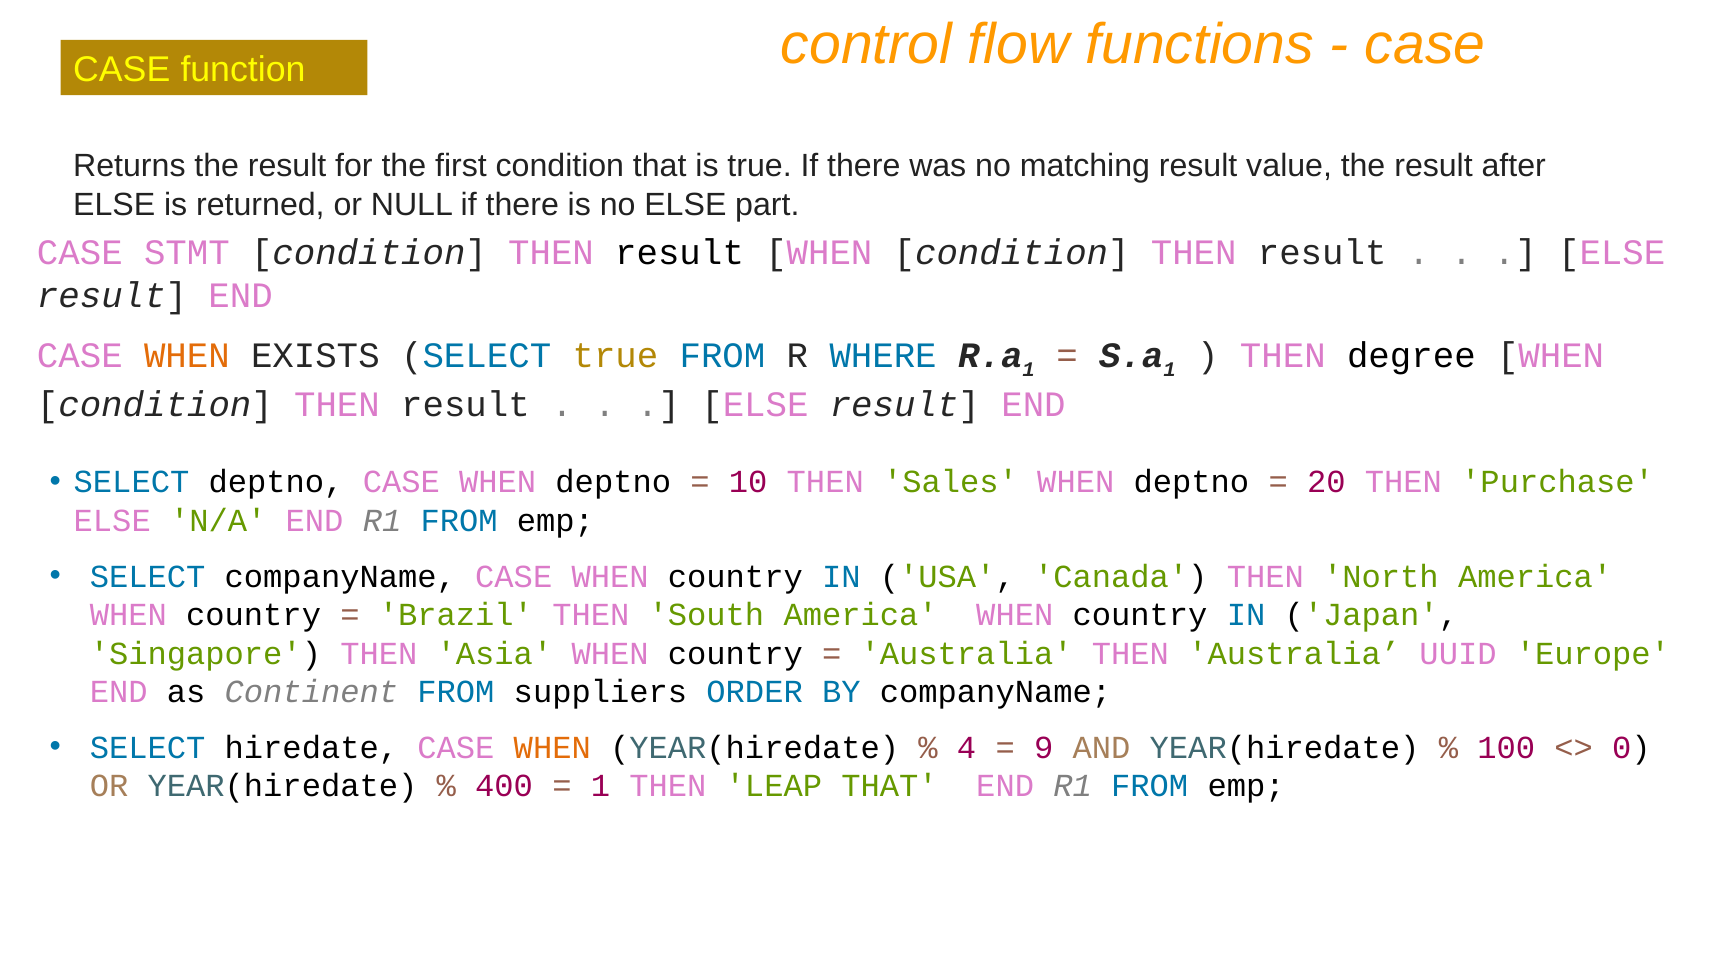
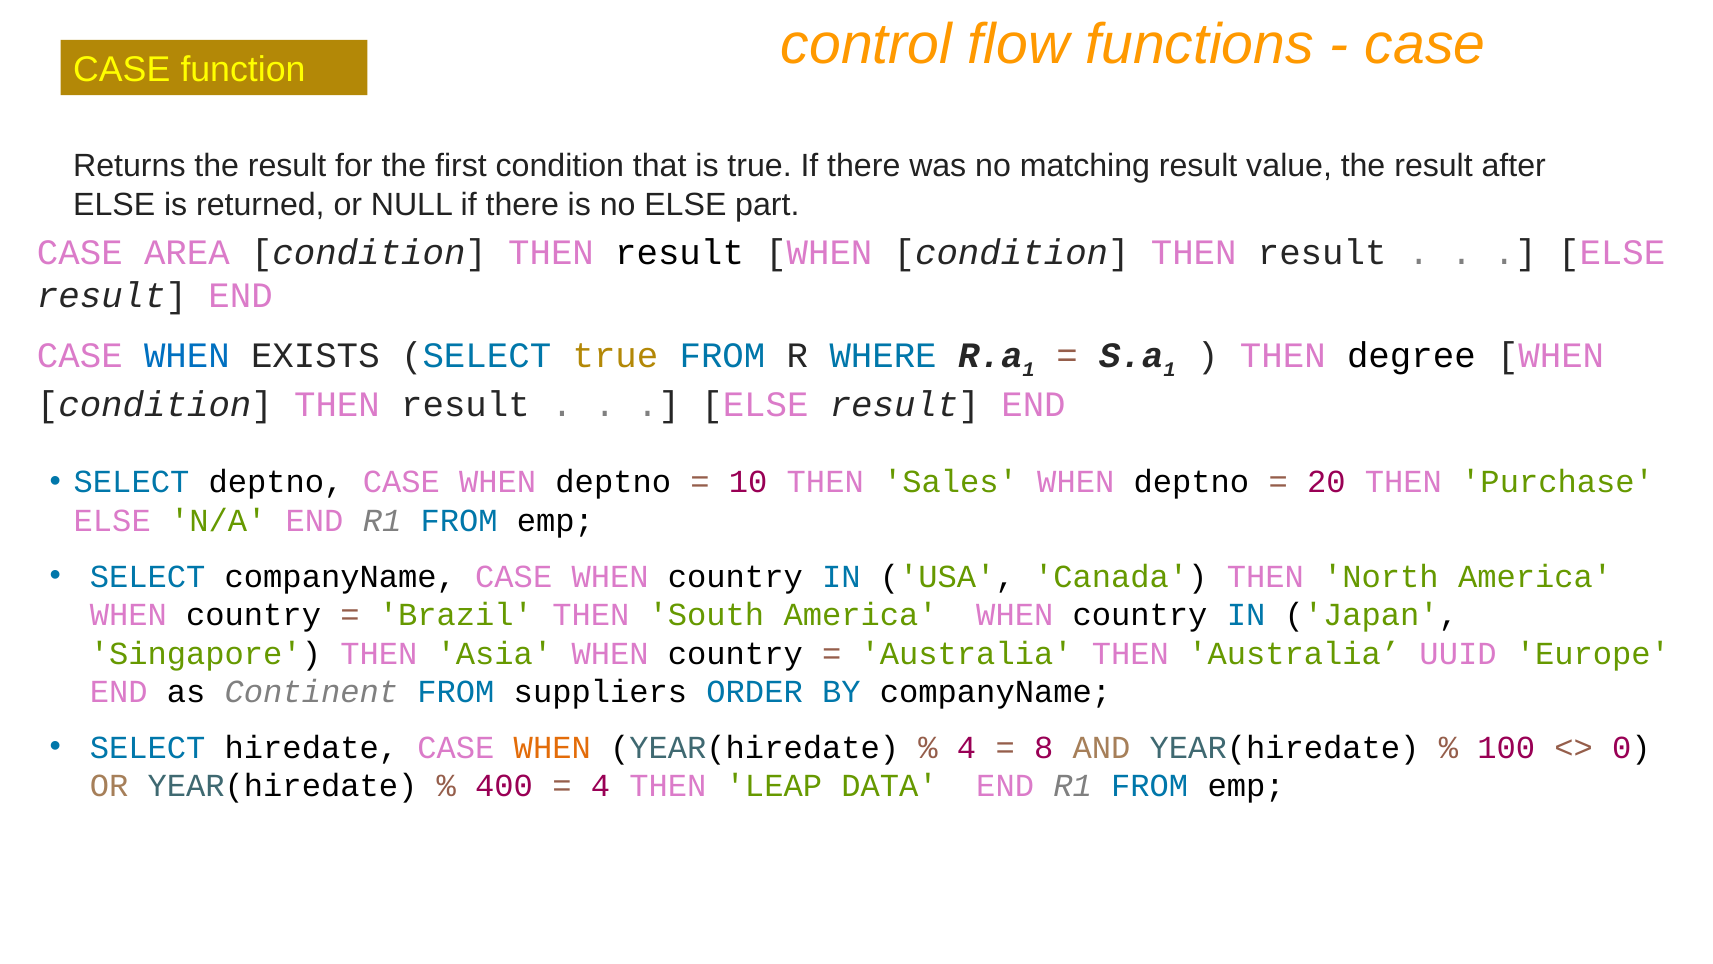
STMT: STMT -> AREA
WHEN at (187, 356) colour: orange -> blue
9: 9 -> 8
1 at (600, 786): 1 -> 4
LEAP THAT: THAT -> DATA
